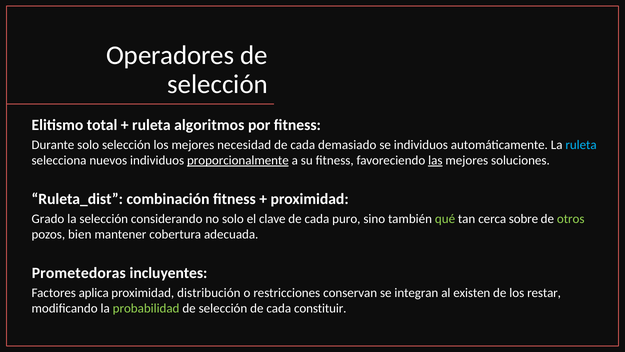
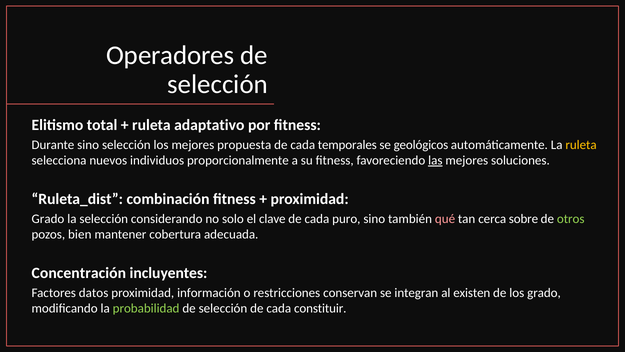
algoritmos: algoritmos -> adaptativo
Durante solo: solo -> sino
necesidad: necesidad -> propuesta
demasiado: demasiado -> temporales
se individuos: individuos -> geológicos
ruleta at (581, 145) colour: light blue -> yellow
proporcionalmente underline: present -> none
qué colour: light green -> pink
Prometedoras: Prometedoras -> Concentración
aplica: aplica -> datos
distribución: distribución -> información
los restar: restar -> grado
